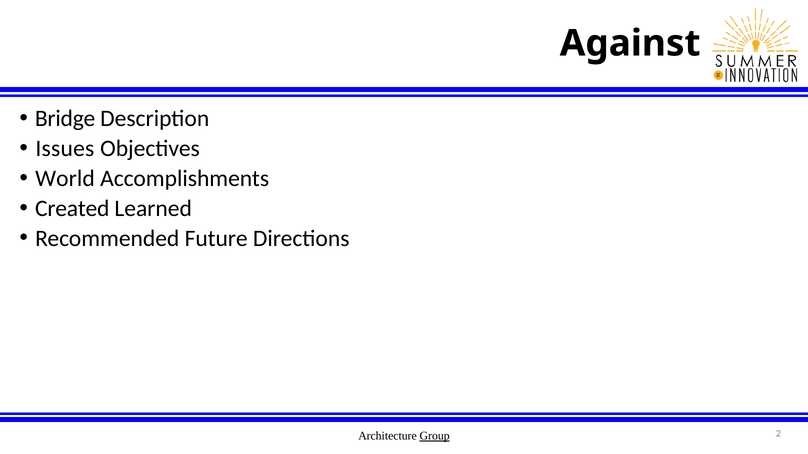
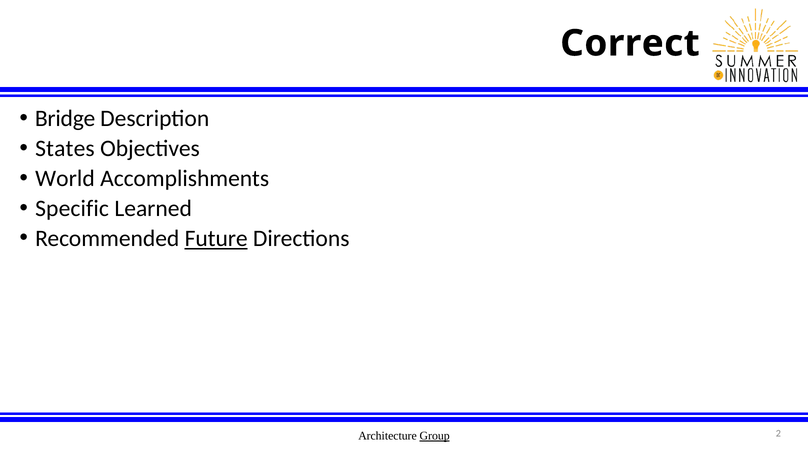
Against: Against -> Correct
Issues: Issues -> States
Created: Created -> Specific
Future underline: none -> present
